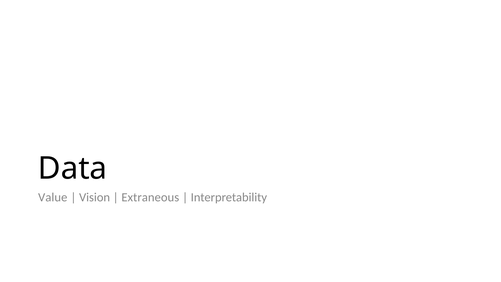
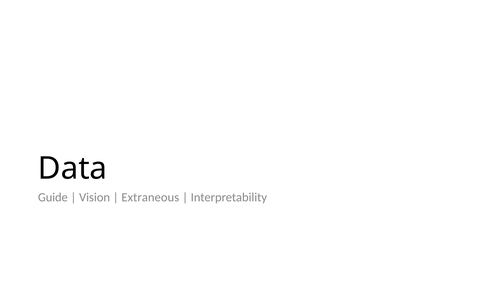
Value: Value -> Guide
